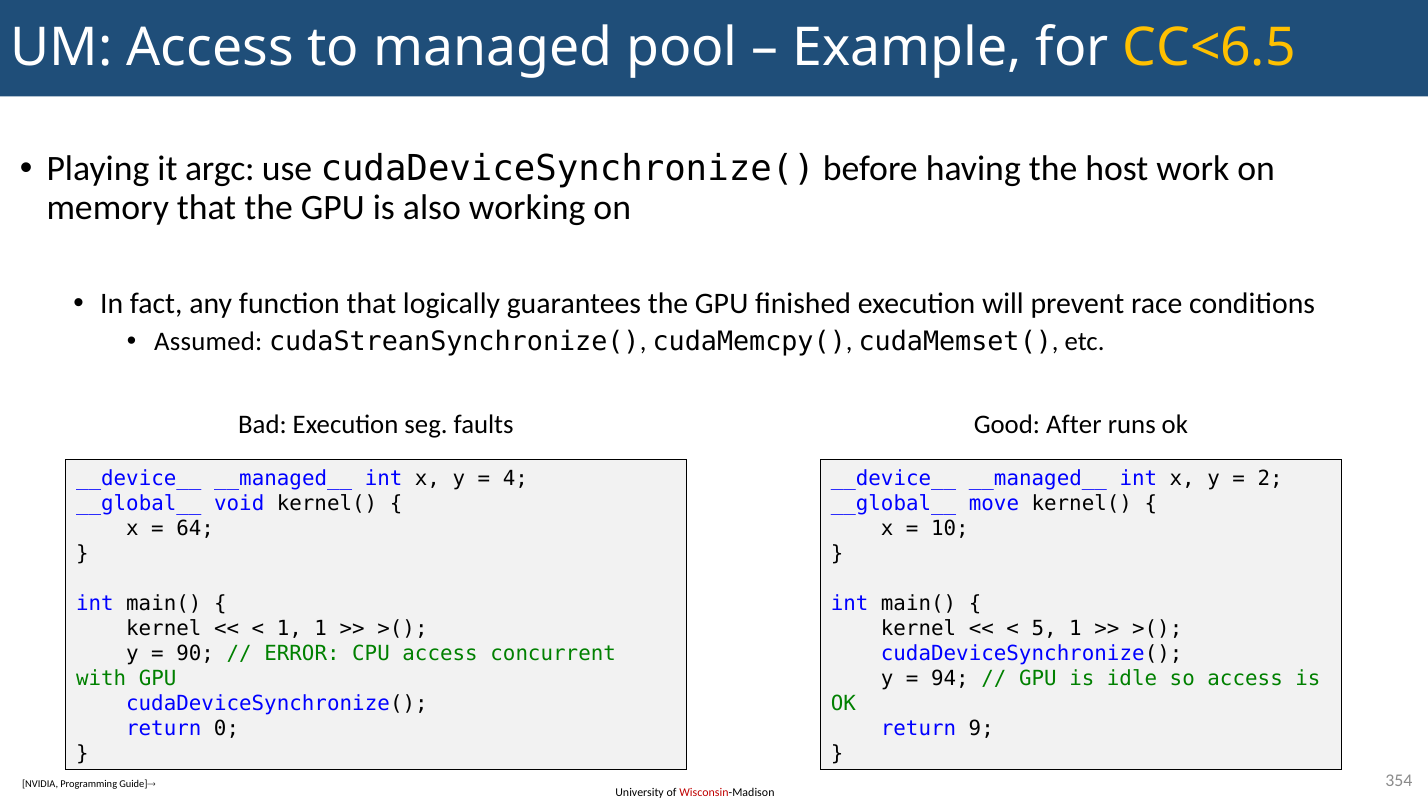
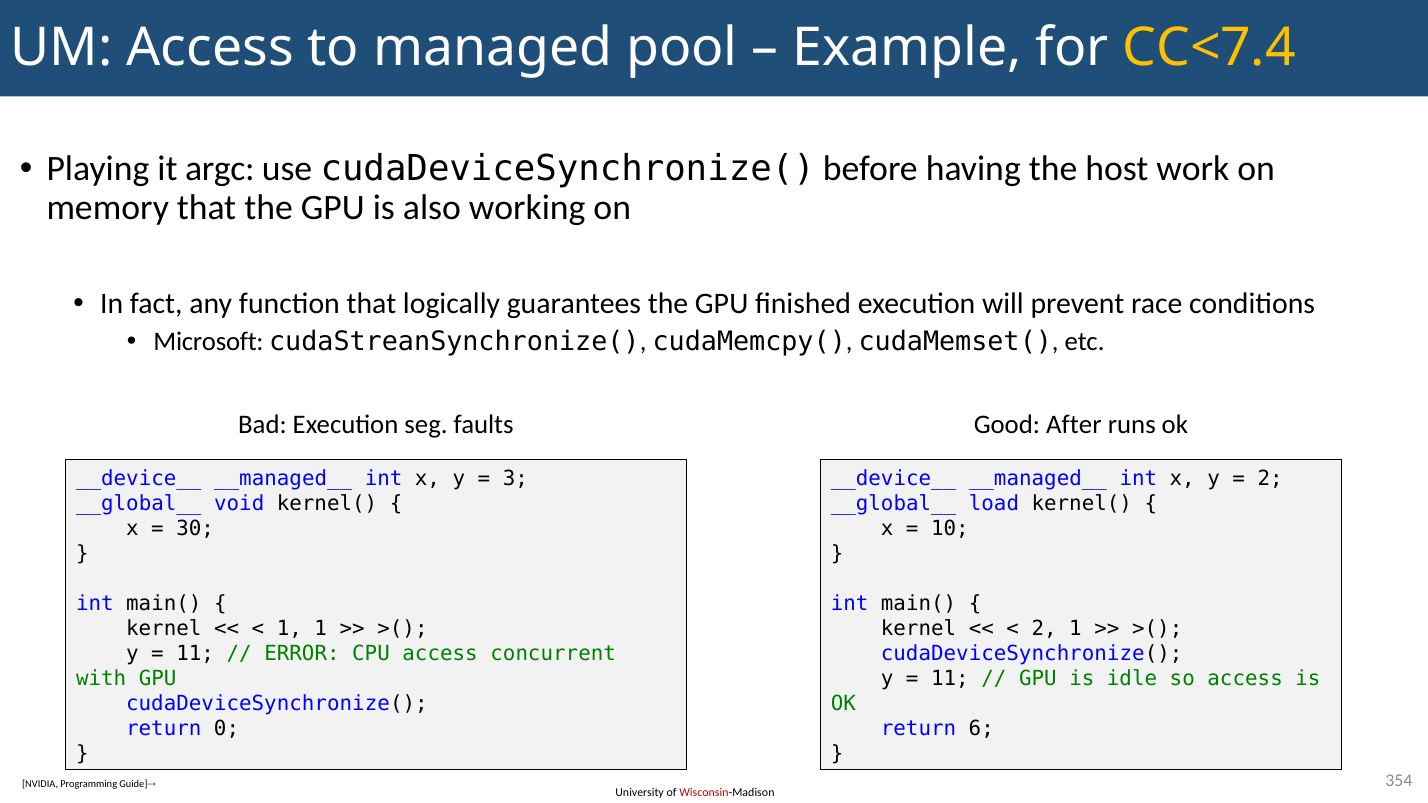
CC<6.5: CC<6.5 -> CC<7.4
Assumed: Assumed -> Microsoft
4: 4 -> 3
move: move -> load
64: 64 -> 30
5 at (1044, 629): 5 -> 2
90 at (195, 654): 90 -> 11
94 at (950, 679): 94 -> 11
9: 9 -> 6
